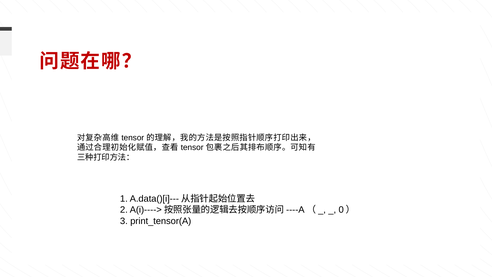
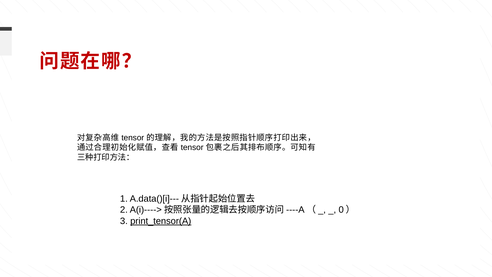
print_tensor(A underline: none -> present
